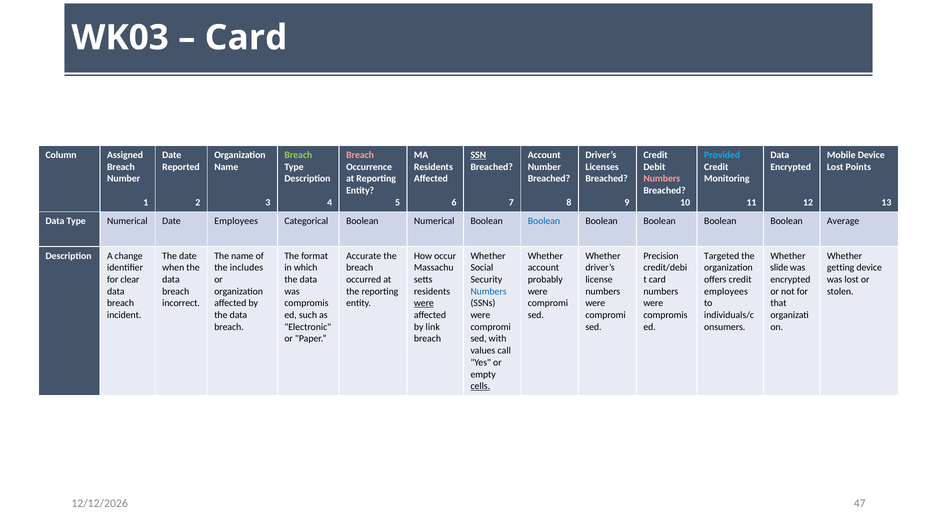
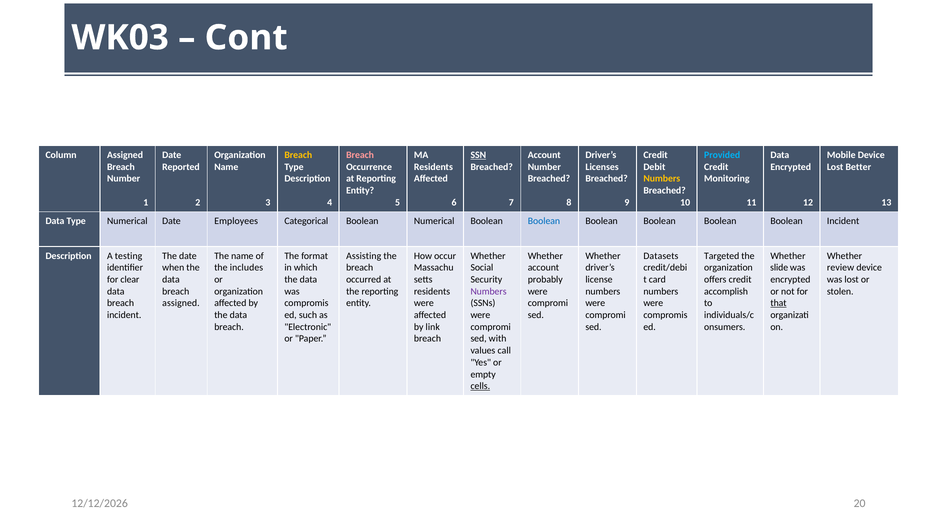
Card at (246, 38): Card -> Cont
Breach at (298, 155) colour: light green -> yellow
Points: Points -> Better
Numbers at (662, 179) colour: pink -> yellow
Boolean Average: Average -> Incident
change: change -> testing
Accurate: Accurate -> Assisting
Precision: Precision -> Datasets
getting: getting -> review
Numbers at (489, 291) colour: blue -> purple
employees at (726, 291): employees -> accomplish
incorrect at (181, 303): incorrect -> assigned
were at (424, 303) underline: present -> none
that underline: none -> present
47: 47 -> 20
